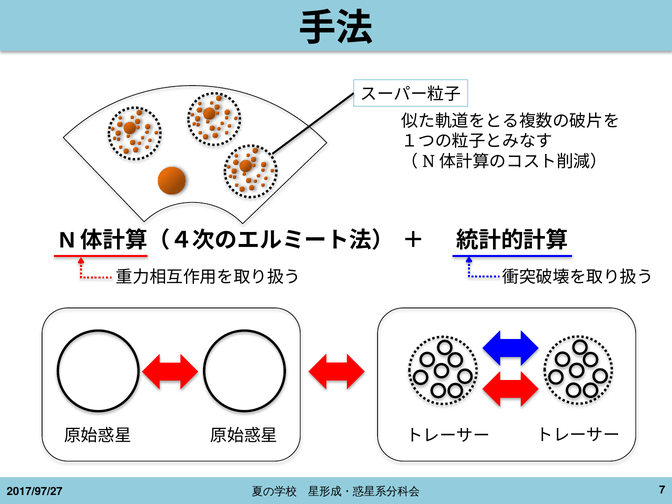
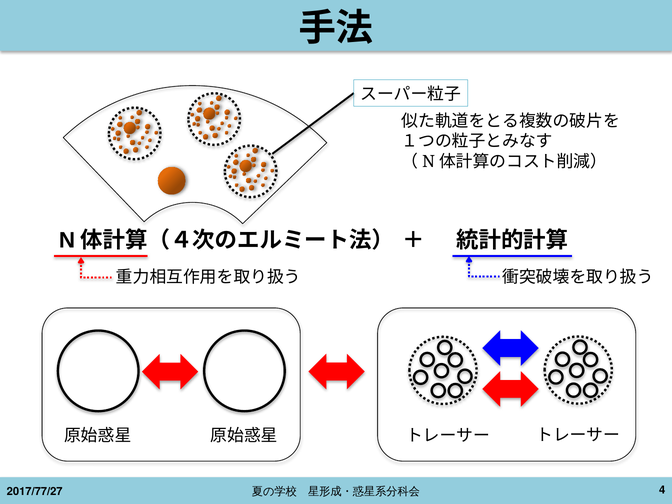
7: 7 -> 4
2017/97/27: 2017/97/27 -> 2017/77/27
